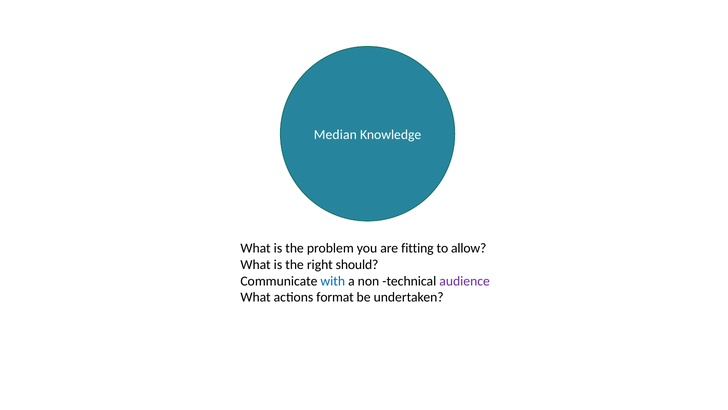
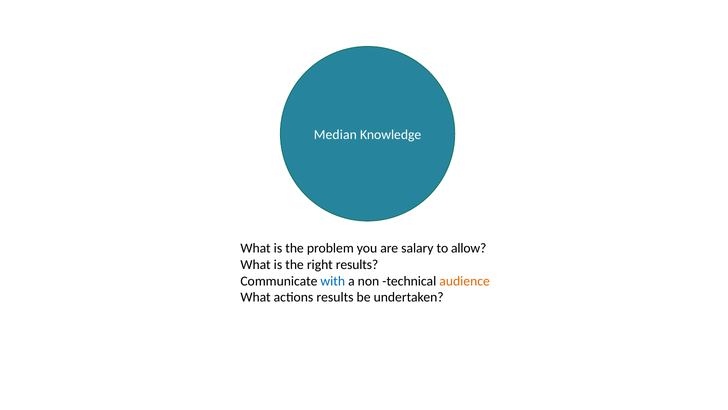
fitting: fitting -> salary
right should: should -> results
audience colour: purple -> orange
actions format: format -> results
